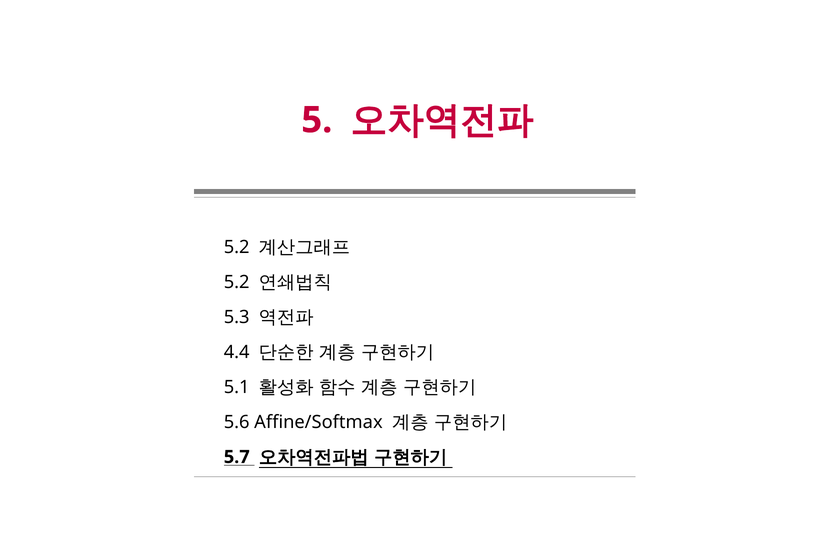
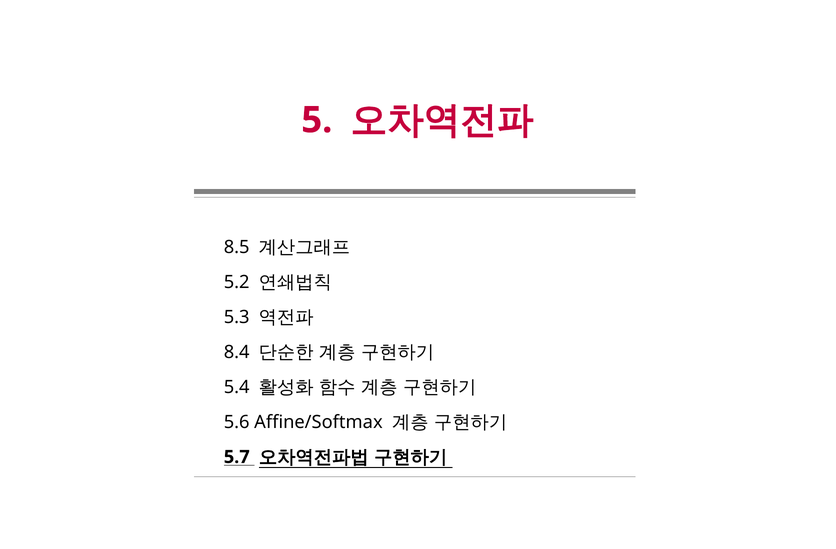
5.2 at (237, 247): 5.2 -> 8.5
4.4: 4.4 -> 8.4
5.1: 5.1 -> 5.4
